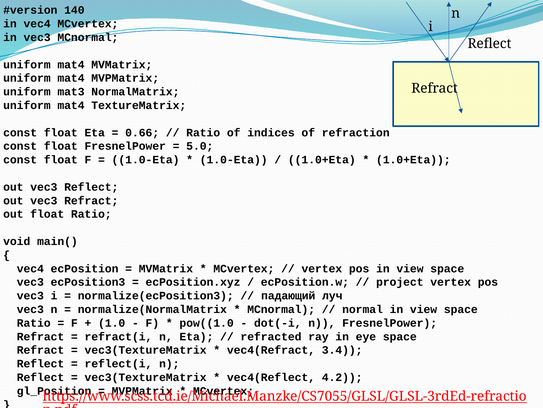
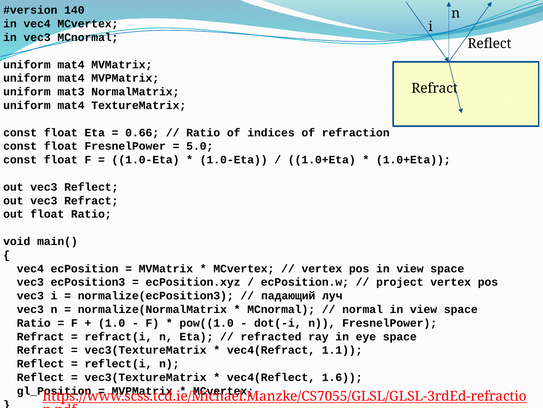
3.4: 3.4 -> 1.1
4.2: 4.2 -> 1.6
